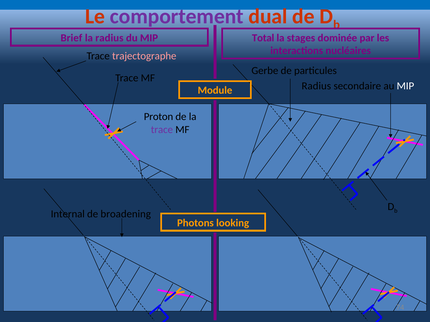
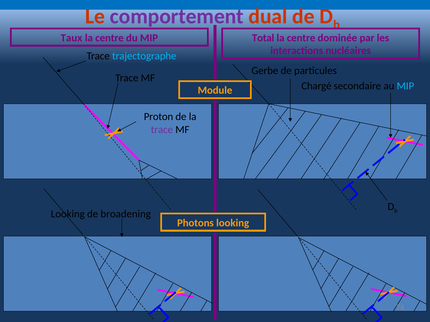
Brief: Brief -> Taux
radius at (109, 38): radius -> centre
stages at (301, 38): stages -> centre
trajectographe colour: pink -> light blue
Radius at (316, 86): Radius -> Chargé
MIP at (405, 86) colour: white -> light blue
Internal at (68, 214): Internal -> Looking
